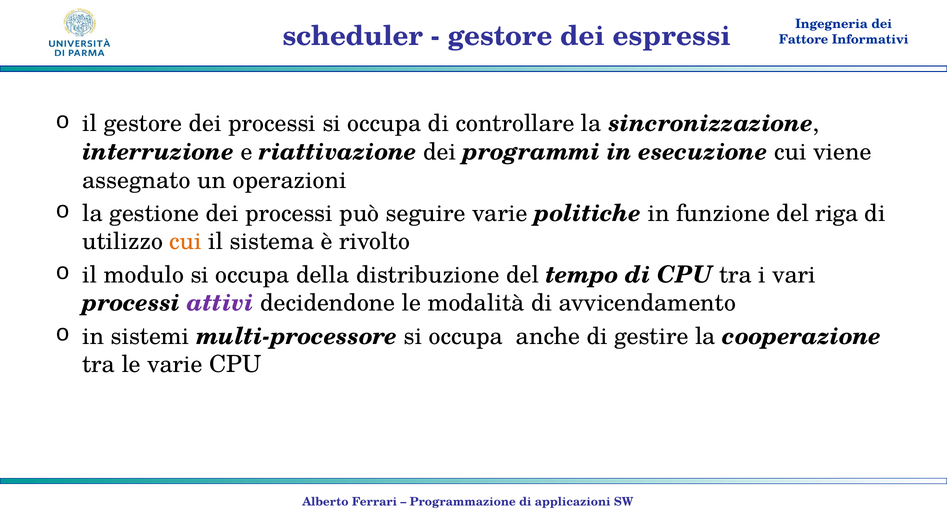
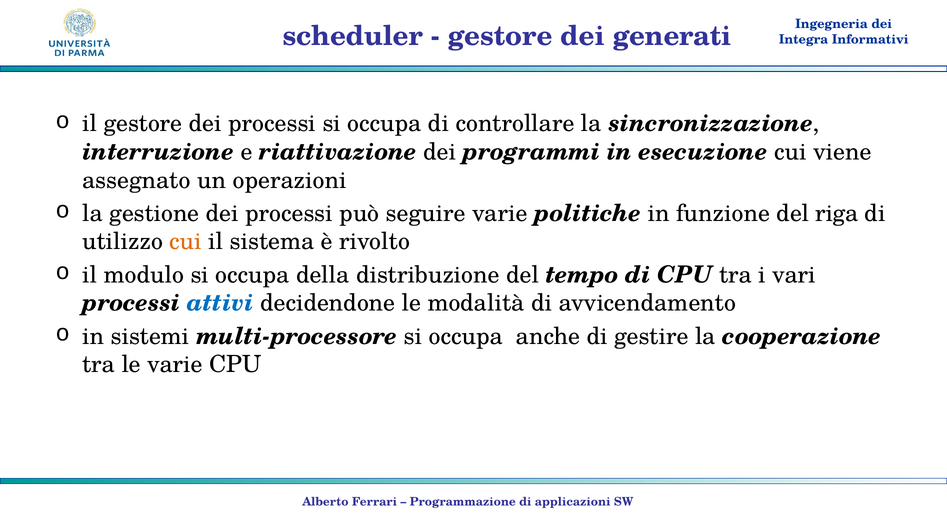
espressi: espressi -> generati
Fattore: Fattore -> Integra
attivi colour: purple -> blue
